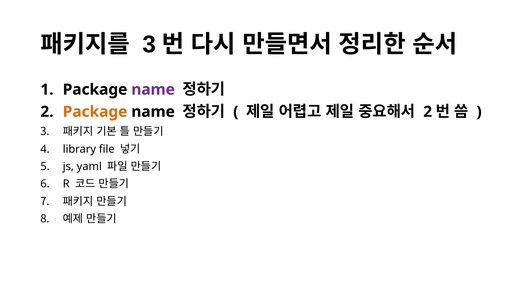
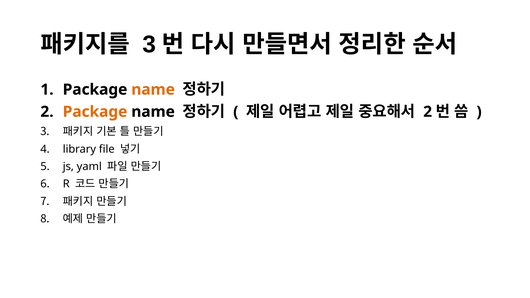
name at (153, 90) colour: purple -> orange
